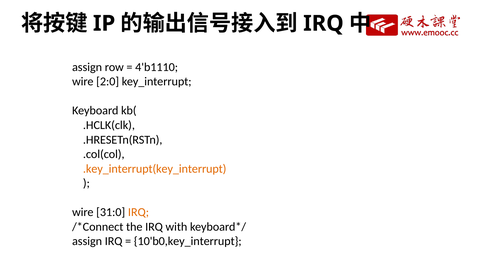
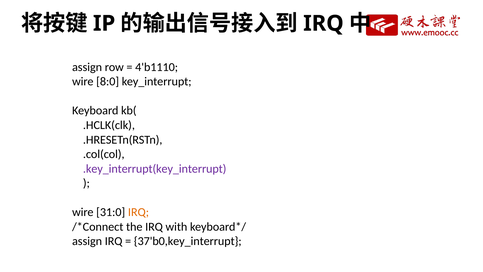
2:0: 2:0 -> 8:0
.key_interrupt(key_interrupt colour: orange -> purple
10'b0,key_interrupt: 10'b0,key_interrupt -> 37'b0,key_interrupt
